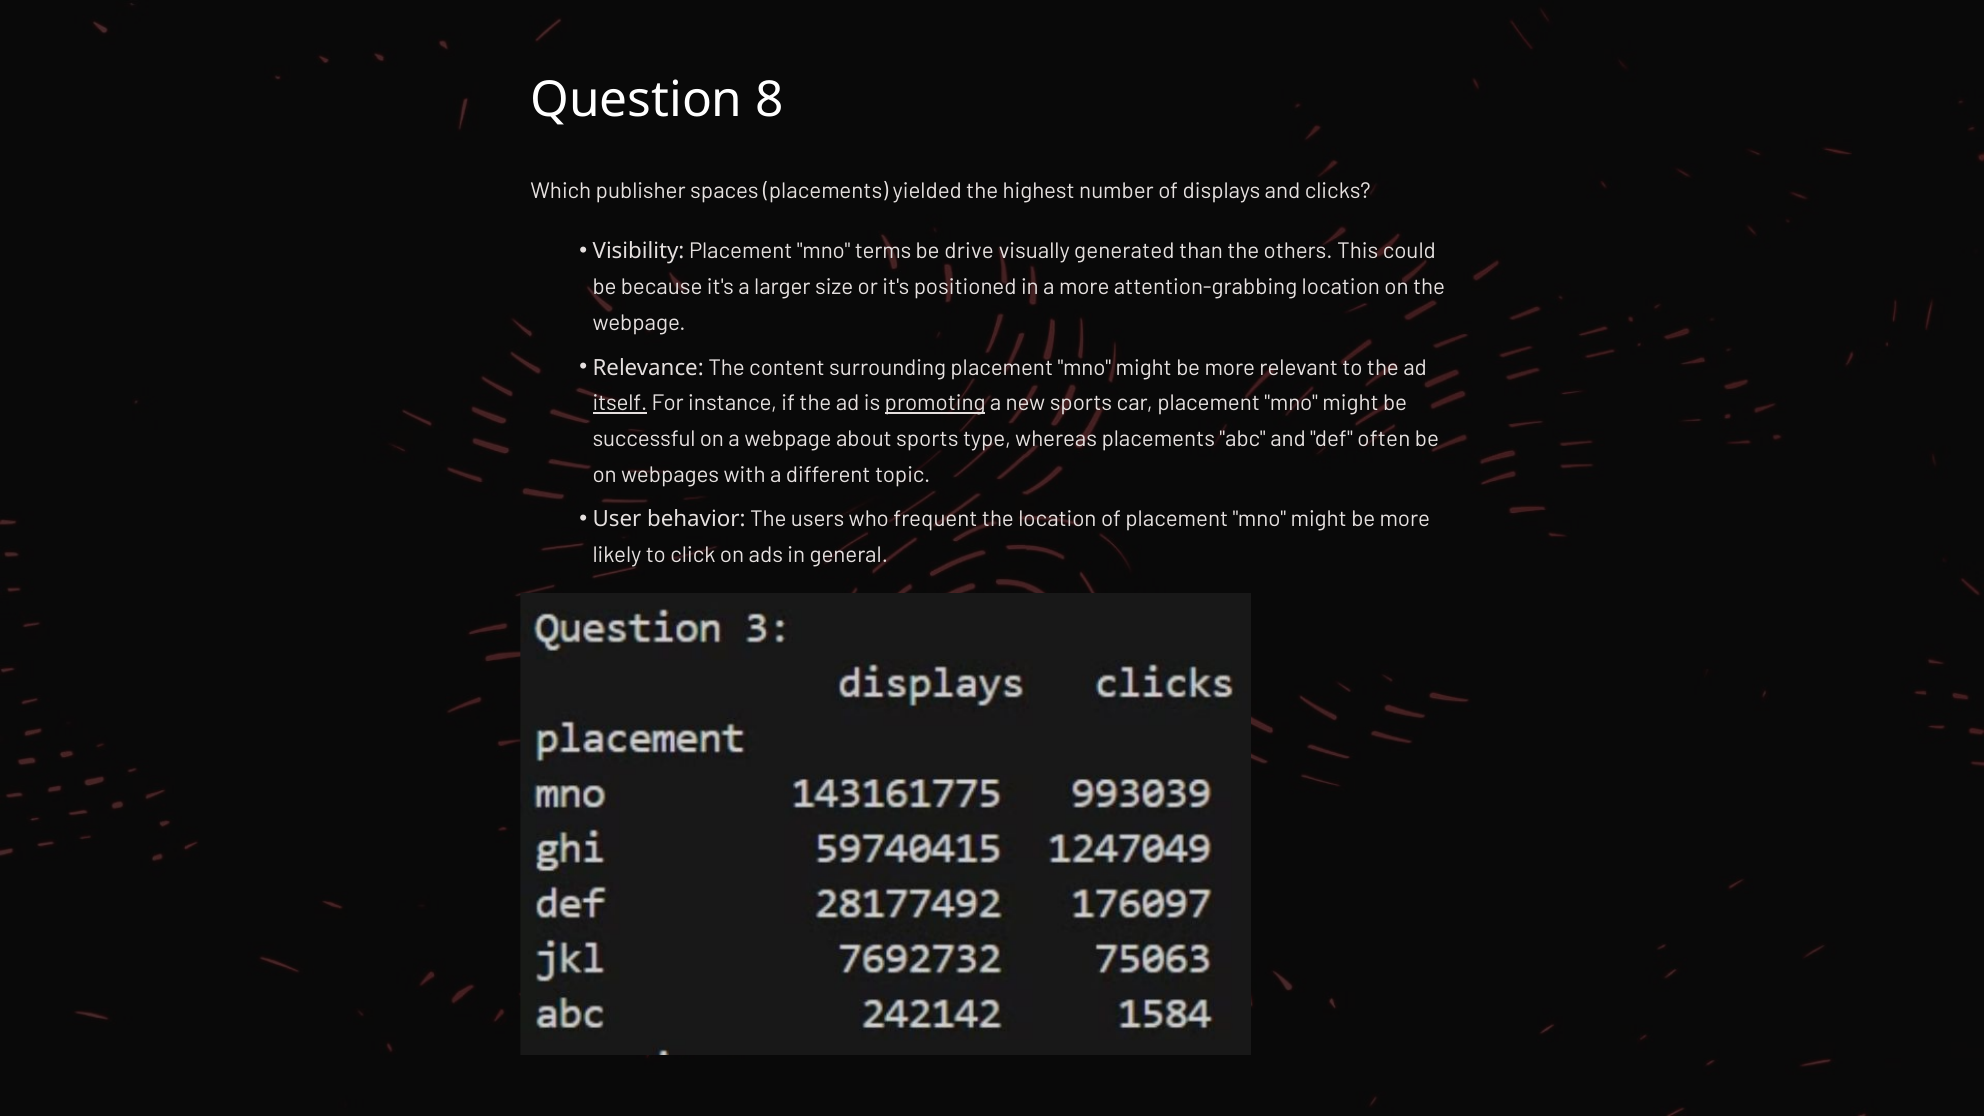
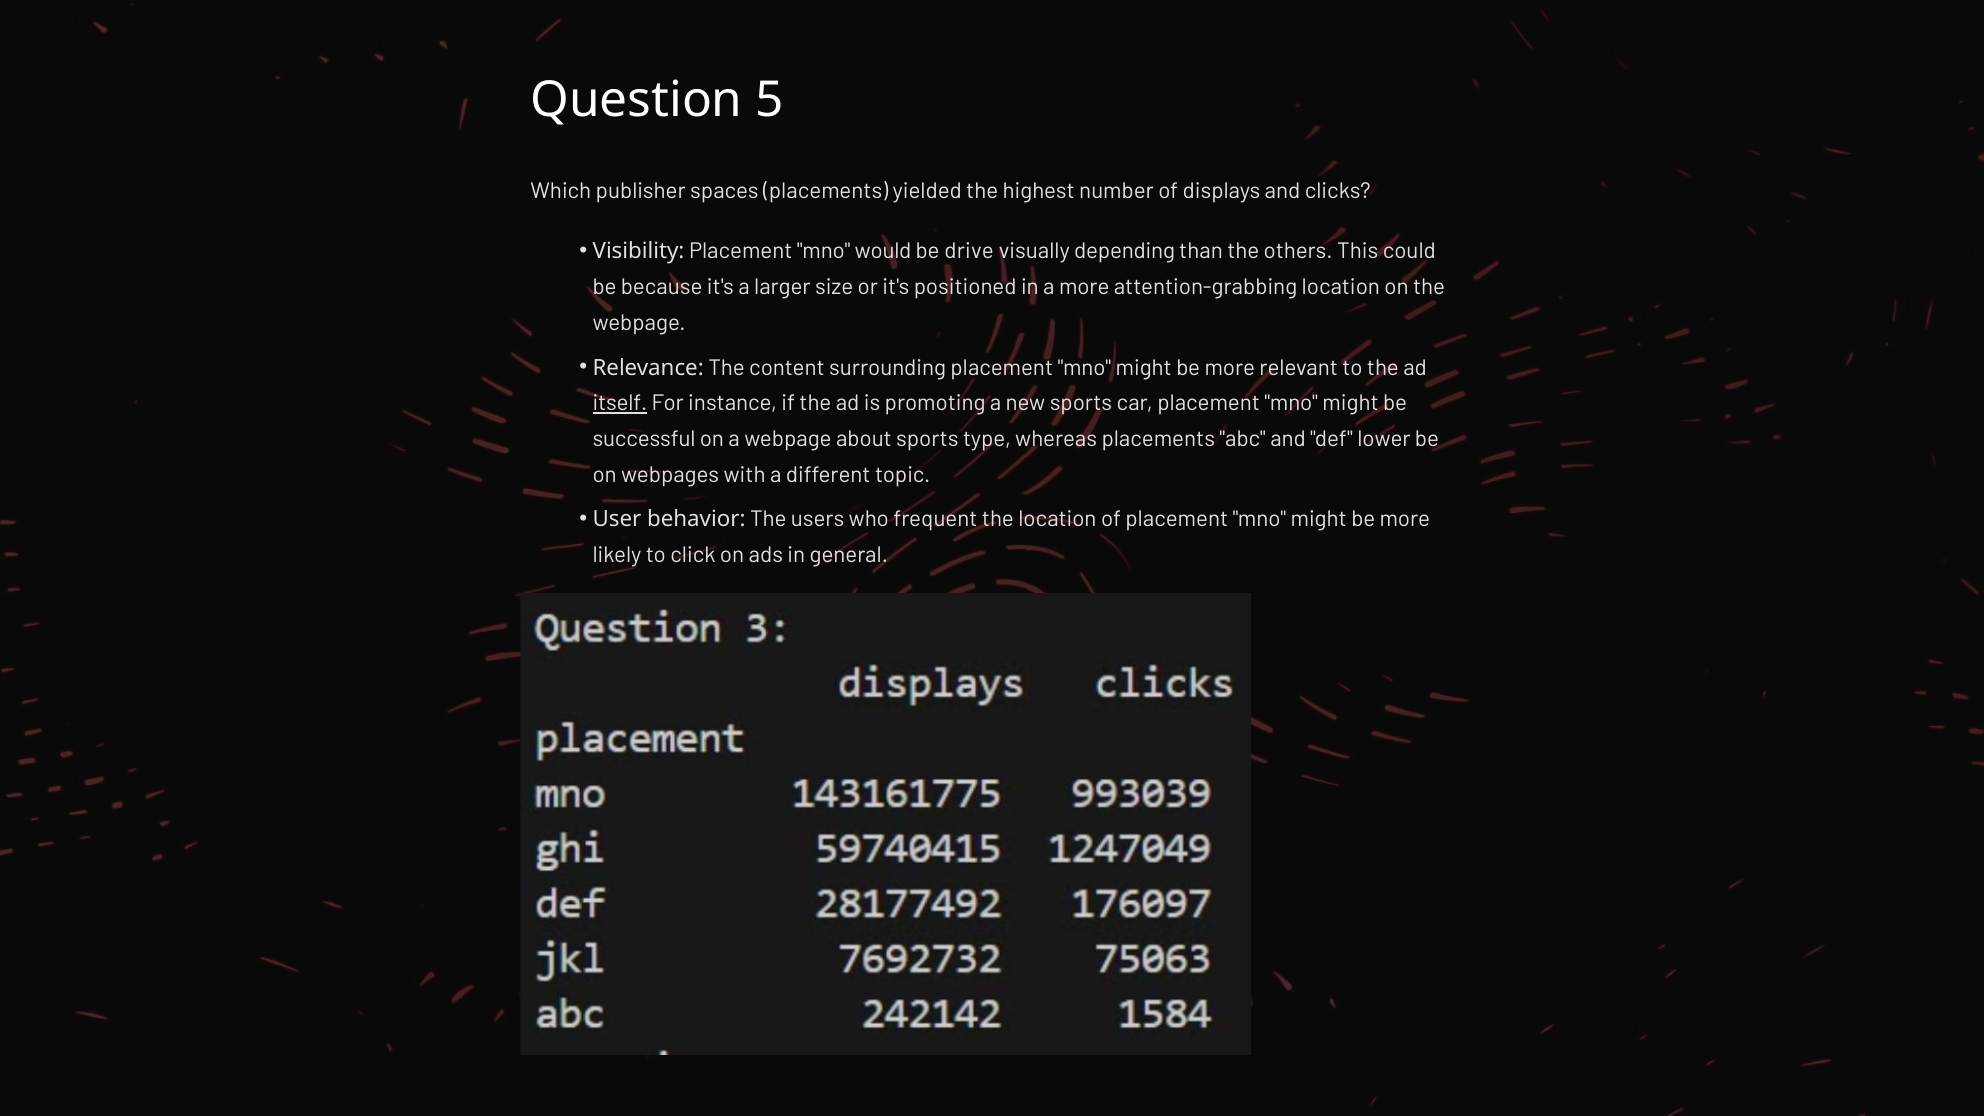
8: 8 -> 5
terms: terms -> would
generated: generated -> depending
promoting underline: present -> none
often: often -> lower
